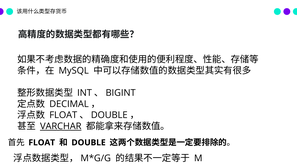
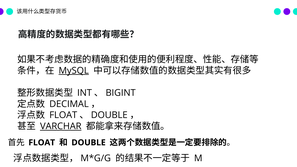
MySQL underline: none -> present
